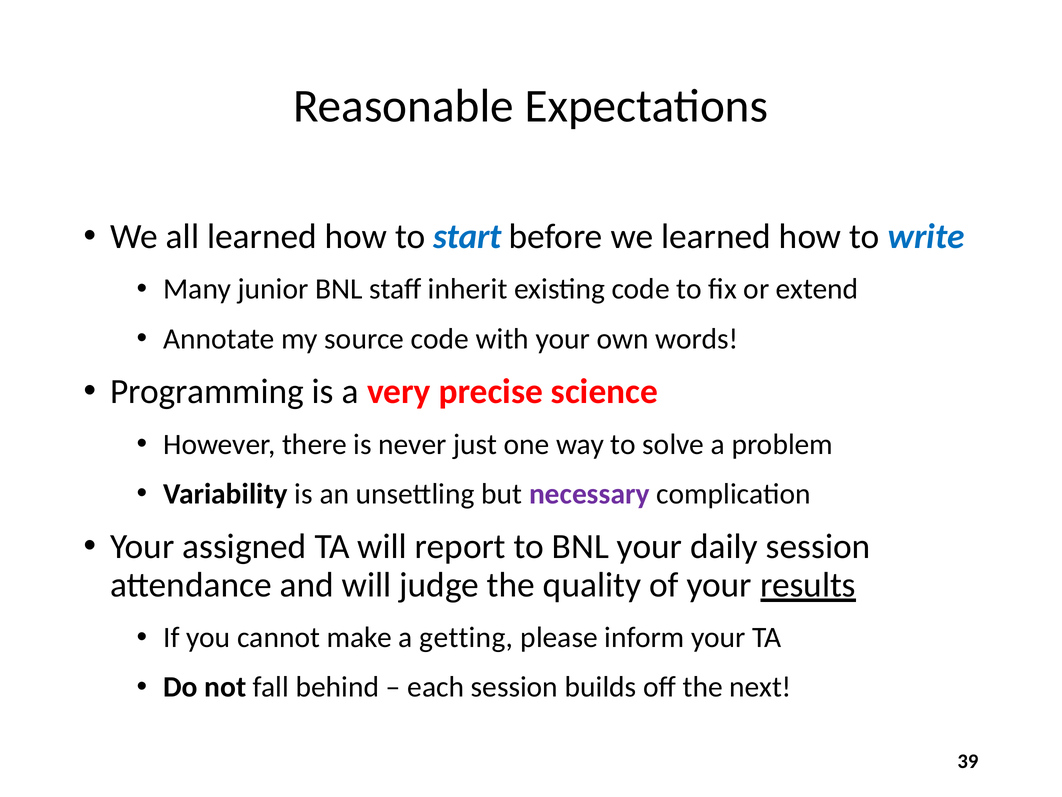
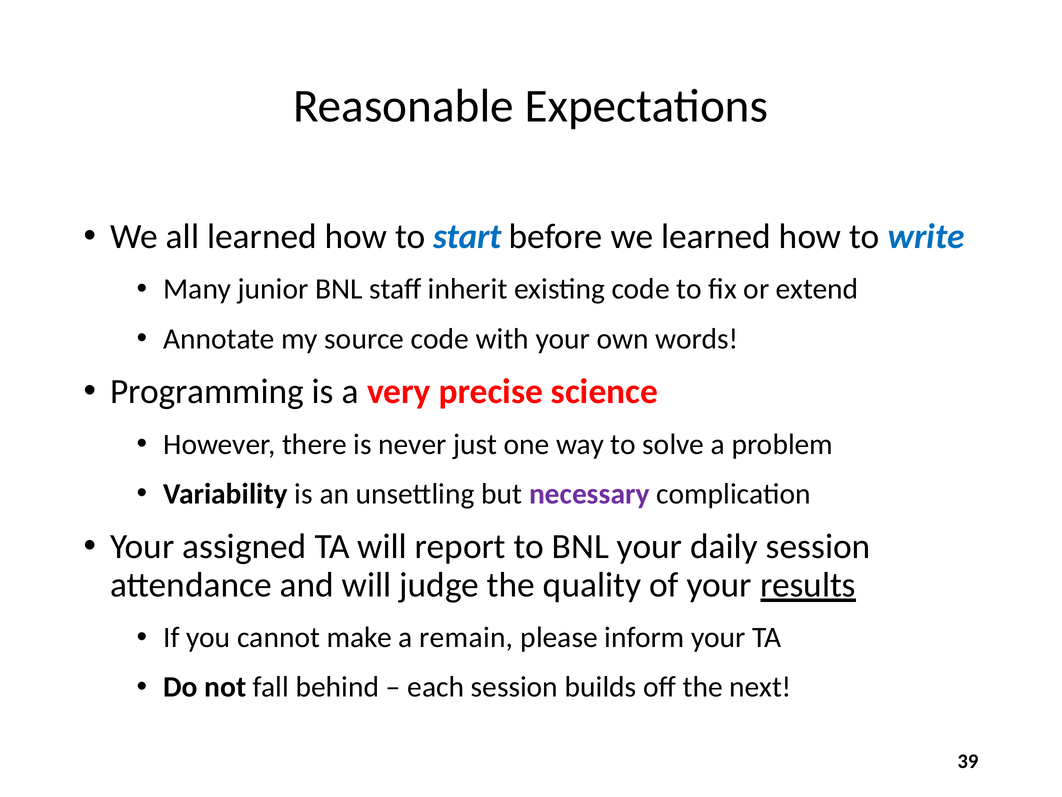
getting: getting -> remain
